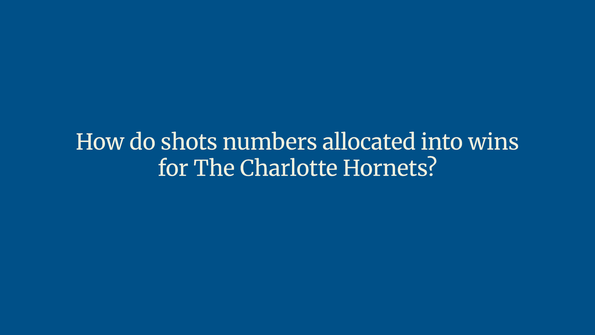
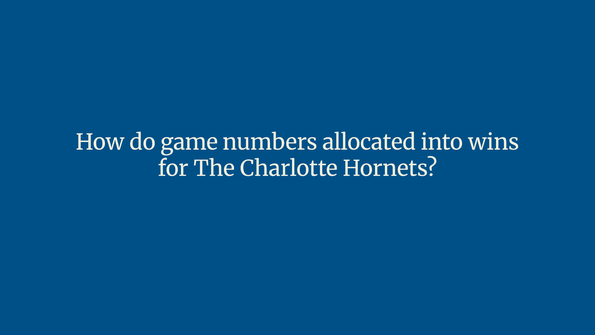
shots: shots -> game
